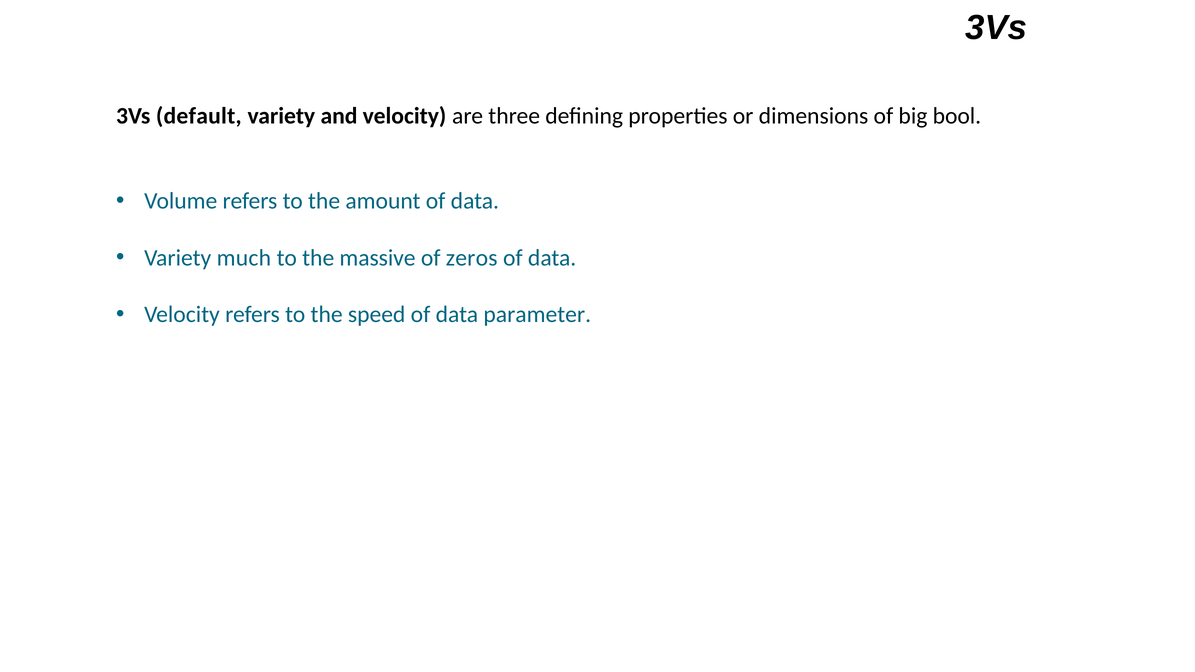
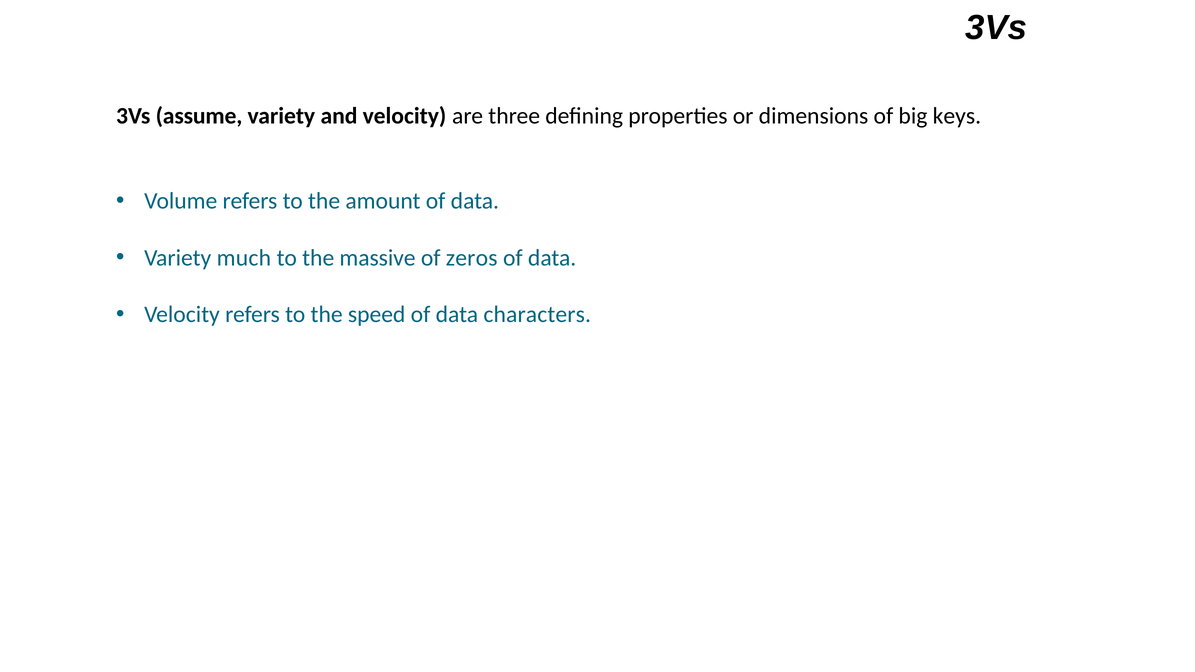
default: default -> assume
bool: bool -> keys
parameter: parameter -> characters
